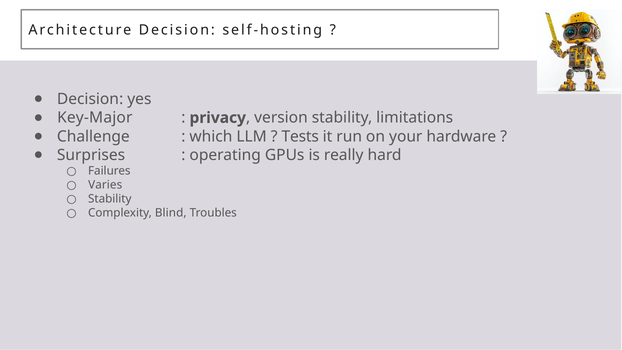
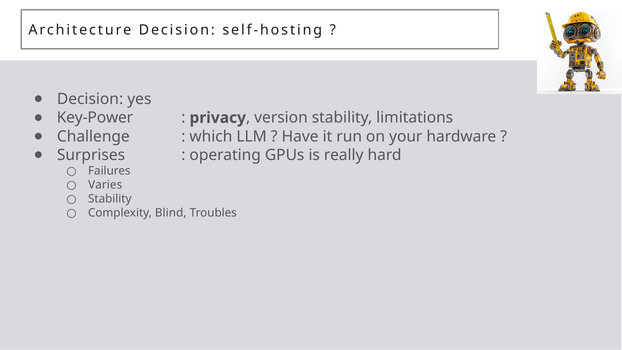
Key-Major: Key-Major -> Key-Power
Tests: Tests -> Have
